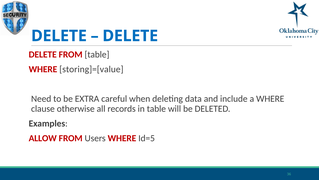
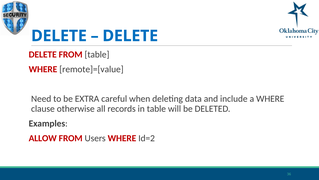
storing]=[value: storing]=[value -> remote]=[value
Id=5: Id=5 -> Id=2
